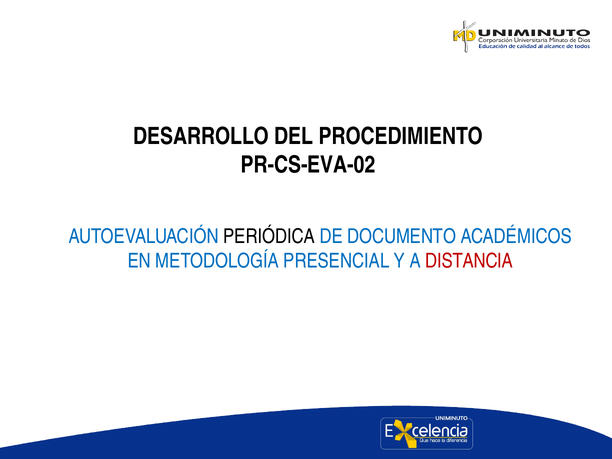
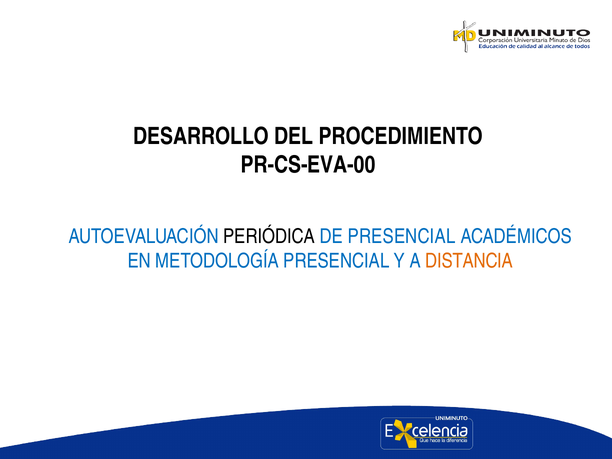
PR-CS-EVA-02: PR-CS-EVA-02 -> PR-CS-EVA-00
DE DOCUMENTO: DOCUMENTO -> PRESENCIAL
DISTANCIA colour: red -> orange
